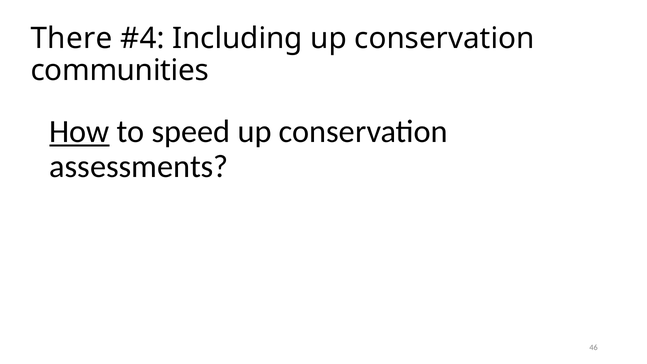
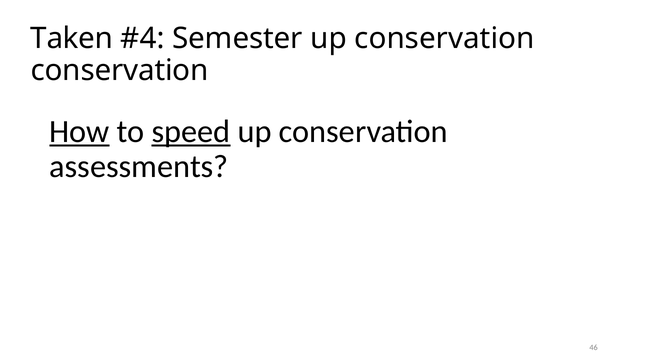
There: There -> Taken
Including: Including -> Semester
communities at (120, 70): communities -> conservation
speed underline: none -> present
